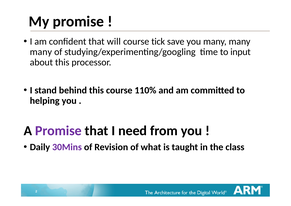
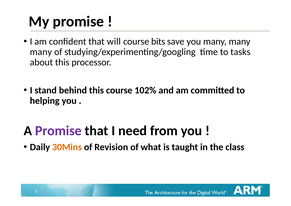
tick: tick -> bits
input: input -> tasks
110%: 110% -> 102%
30Mins colour: purple -> orange
